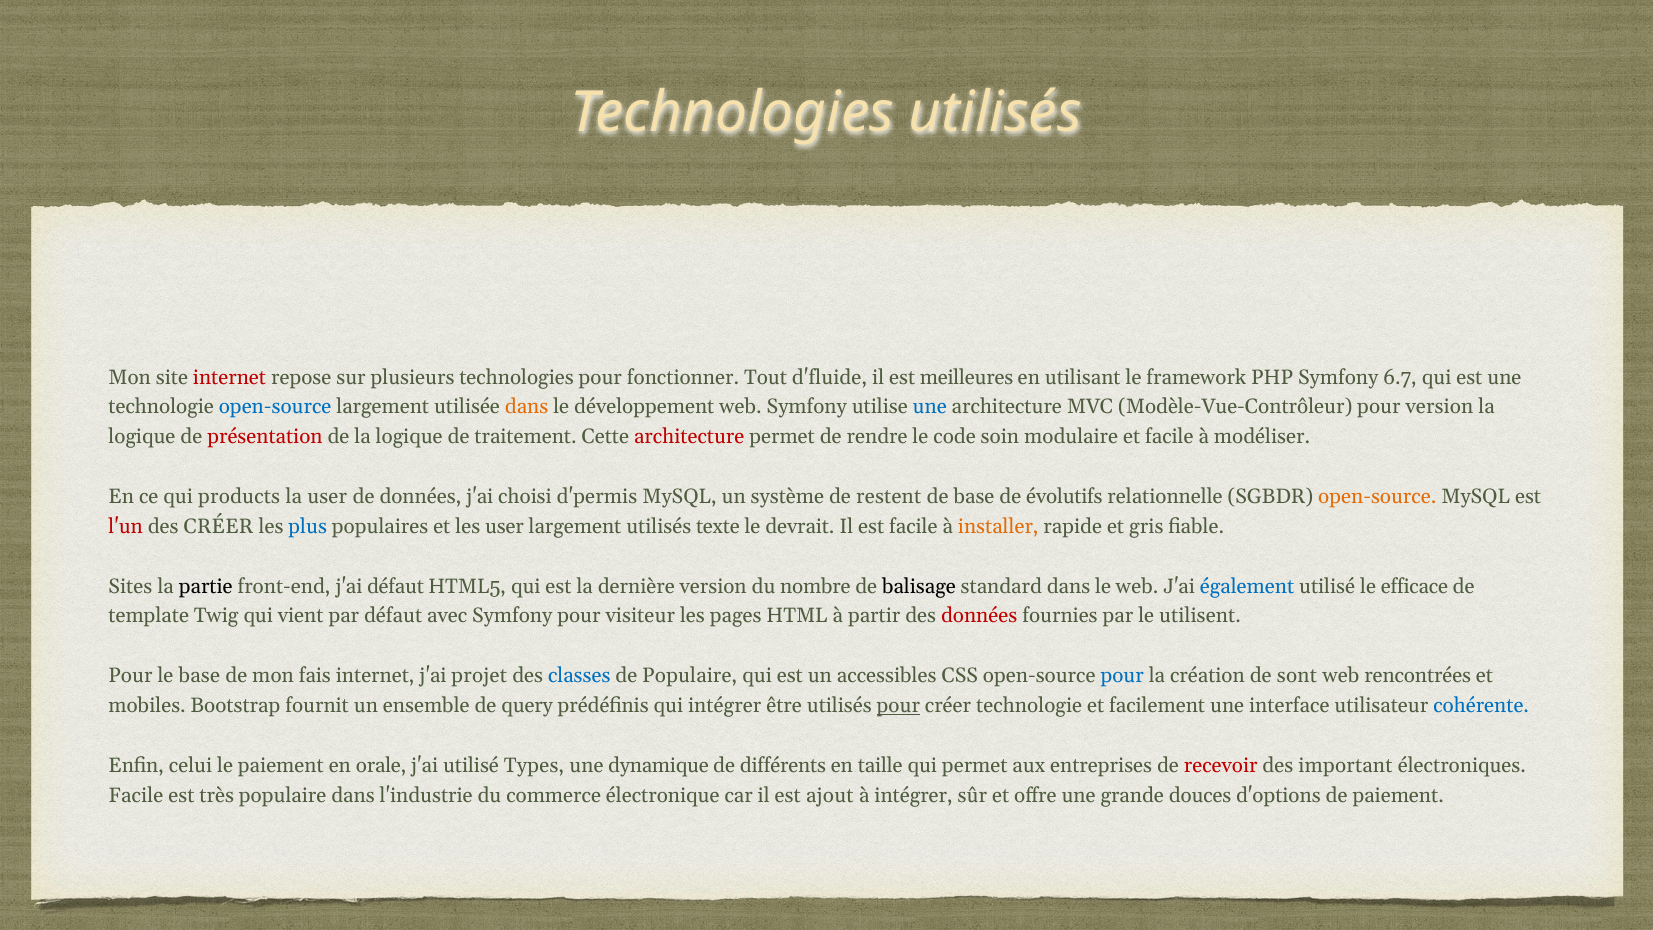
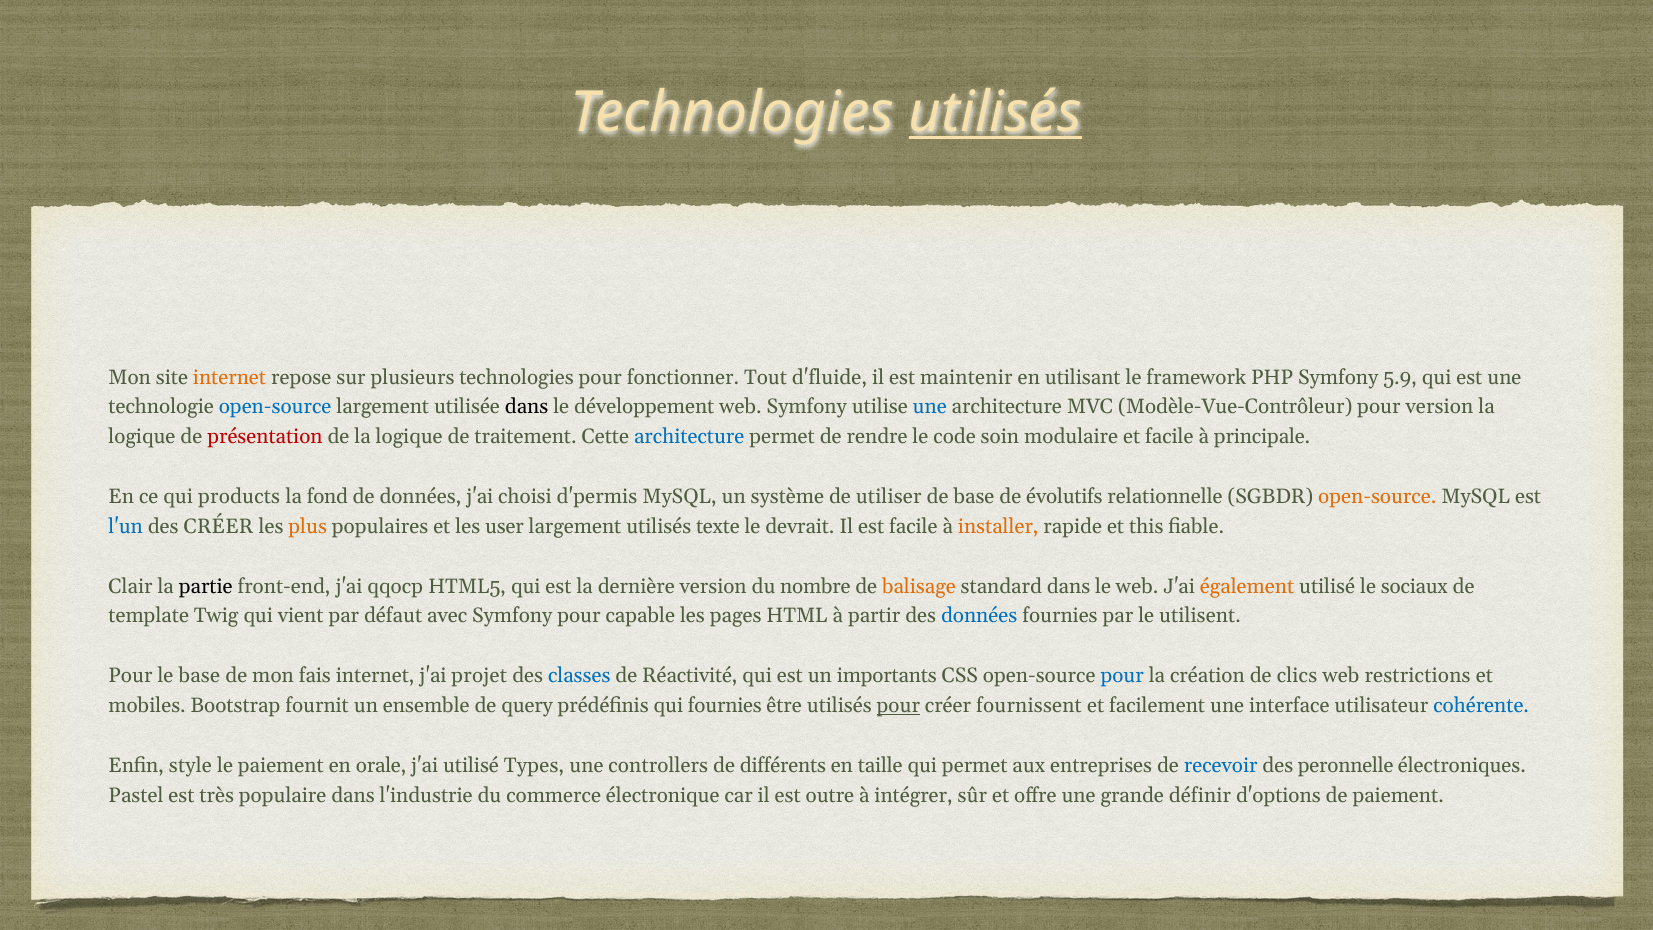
utilisés at (995, 113) underline: none -> present
internet at (230, 377) colour: red -> orange
meilleures: meilleures -> maintenir
6.7: 6.7 -> 5.9
dans at (527, 407) colour: orange -> black
architecture at (689, 437) colour: red -> blue
modéliser: modéliser -> principale
la user: user -> fond
restent: restent -> utiliser
l'un colour: red -> blue
plus colour: blue -> orange
gris: gris -> this
Sites: Sites -> Clair
j'ai défaut: défaut -> qqocp
balisage colour: black -> orange
également colour: blue -> orange
efficace: efficace -> sociaux
visiteur: visiteur -> capable
données at (979, 616) colour: red -> blue
de Populaire: Populaire -> Réactivité
accessibles: accessibles -> importants
sont: sont -> clics
rencontrées: rencontrées -> restrictions
qui intégrer: intégrer -> fournies
créer technologie: technologie -> fournissent
celui: celui -> style
dynamique: dynamique -> controllers
recevoir colour: red -> blue
important: important -> peronnelle
Facile at (136, 795): Facile -> Pastel
ajout: ajout -> outre
douces: douces -> définir
